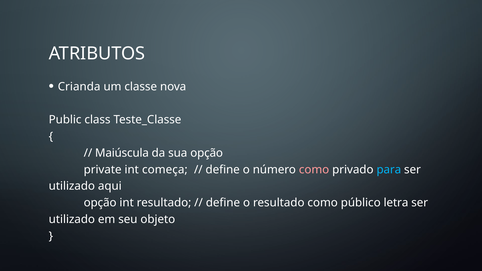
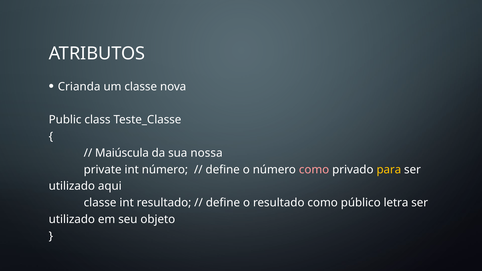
sua opção: opção -> nossa
int começa: começa -> número
para colour: light blue -> yellow
opção at (100, 203): opção -> classe
